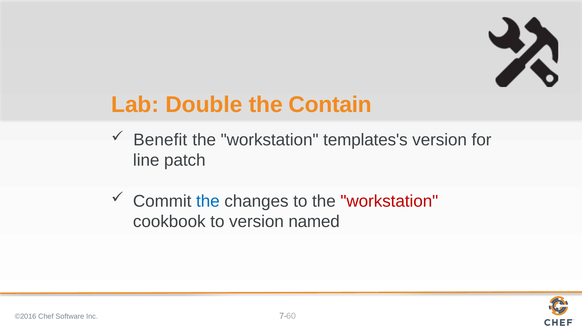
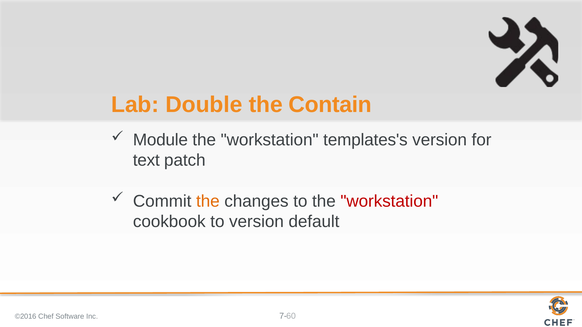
Benefit: Benefit -> Module
line: line -> text
the at (208, 201) colour: blue -> orange
named: named -> default
